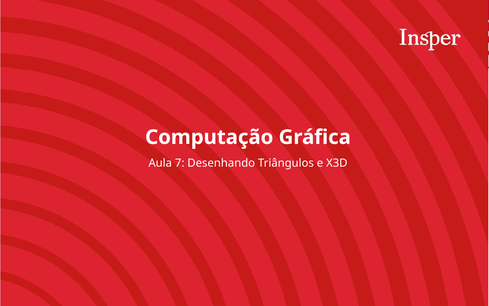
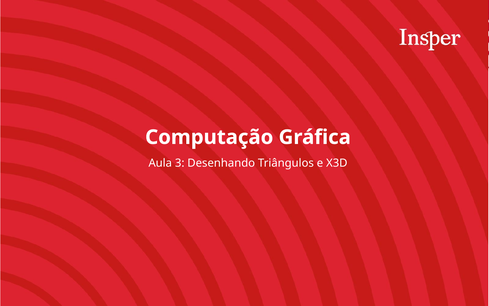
7: 7 -> 3
